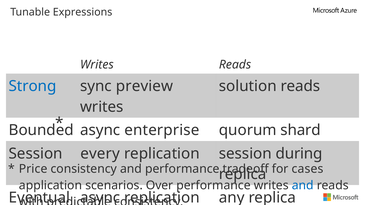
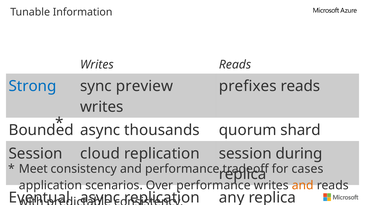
Expressions: Expressions -> Information
solution: solution -> prefixes
enterprise: enterprise -> thousands
every: every -> cloud
Price: Price -> Meet
and at (303, 186) colour: blue -> orange
